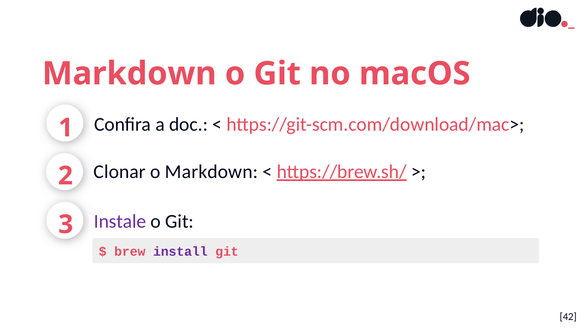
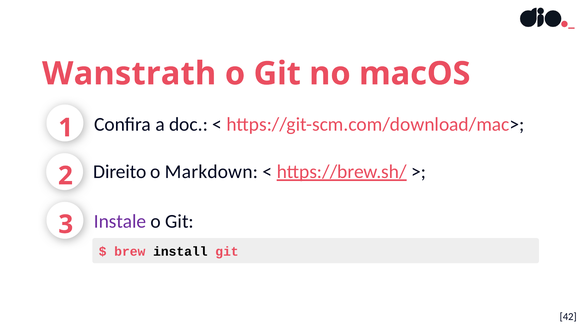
Markdown at (129, 74): Markdown -> Wanstrath
Clonar: Clonar -> Direito
install colour: purple -> black
